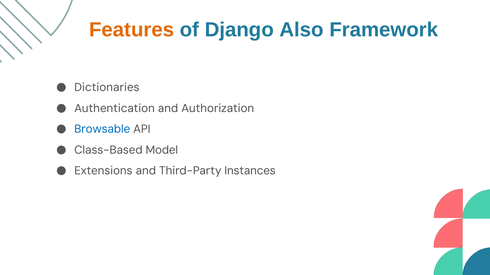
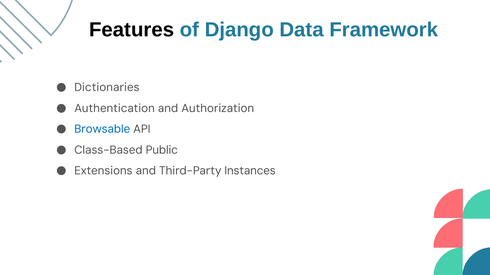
Features colour: orange -> black
Also: Also -> Data
Model: Model -> Public
